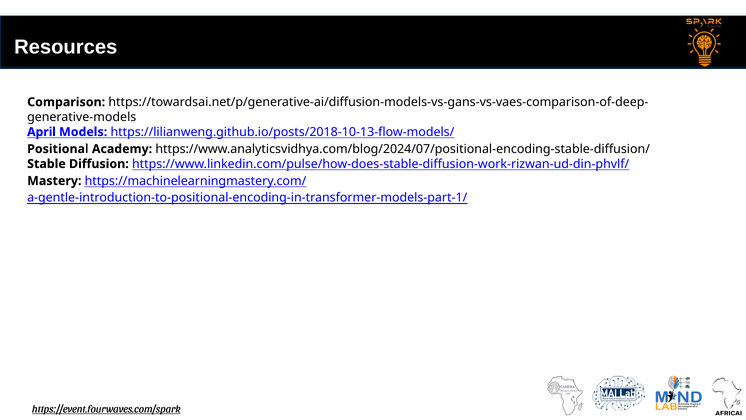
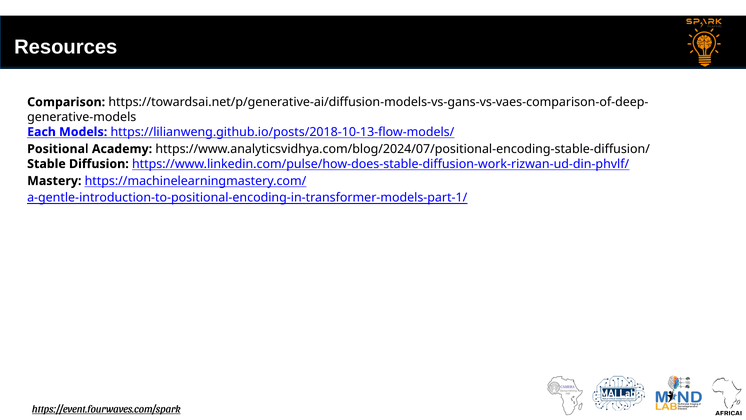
April: April -> Each
